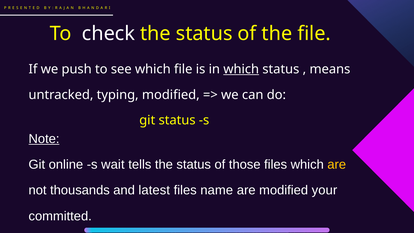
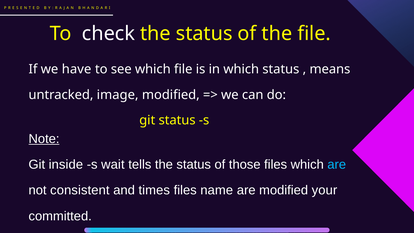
push: push -> have
which at (241, 69) underline: present -> none
typing: typing -> image
online: online -> inside
are at (337, 164) colour: yellow -> light blue
thousands: thousands -> consistent
latest: latest -> times
